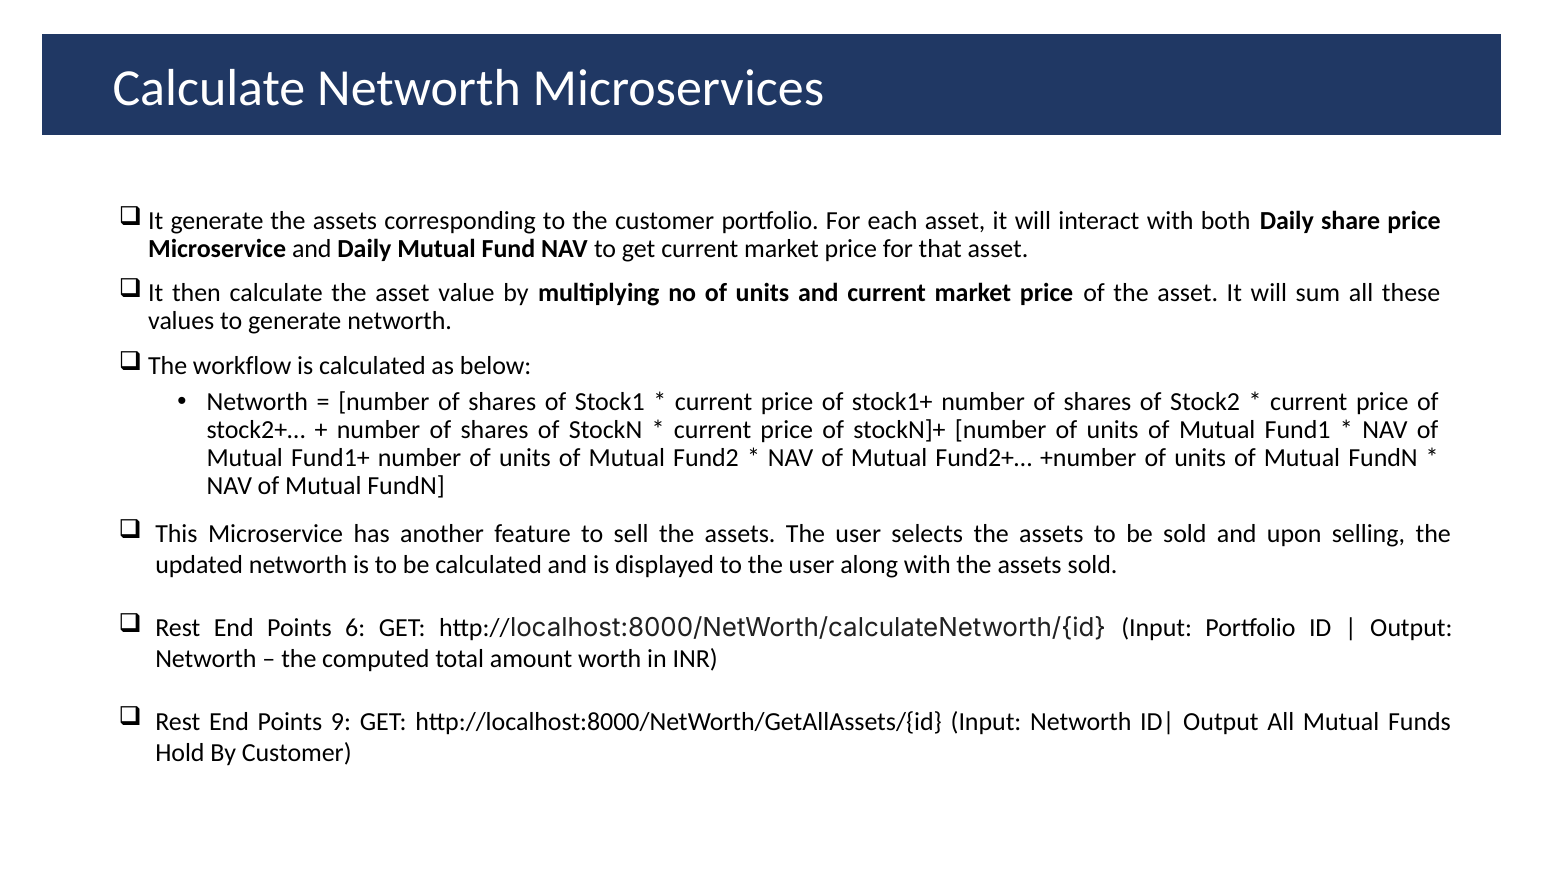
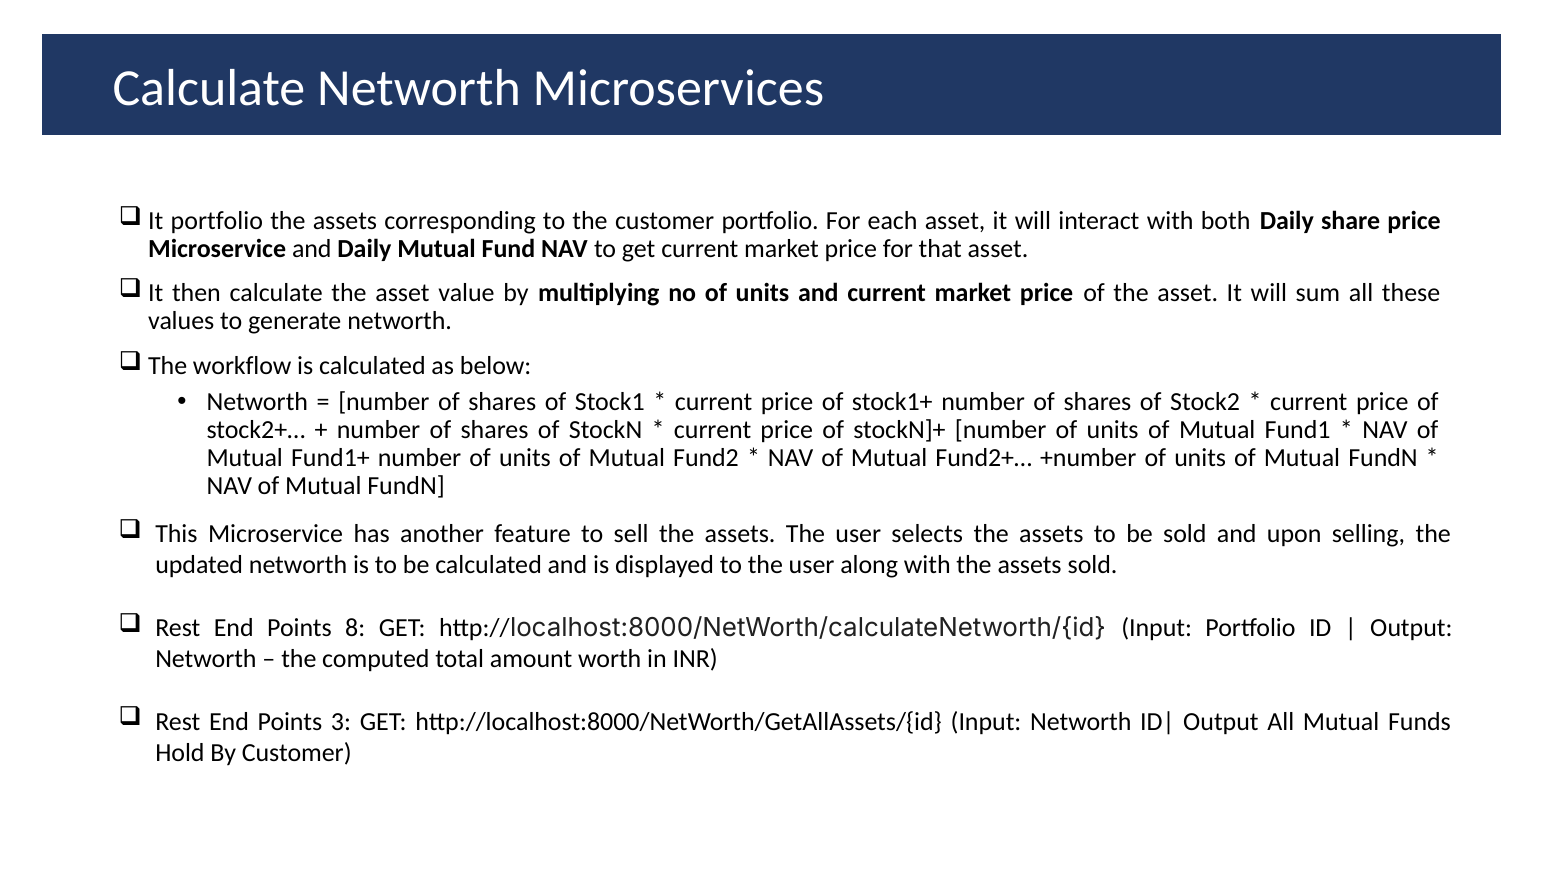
generate at (217, 221): generate -> portfolio
6: 6 -> 8
9: 9 -> 3
